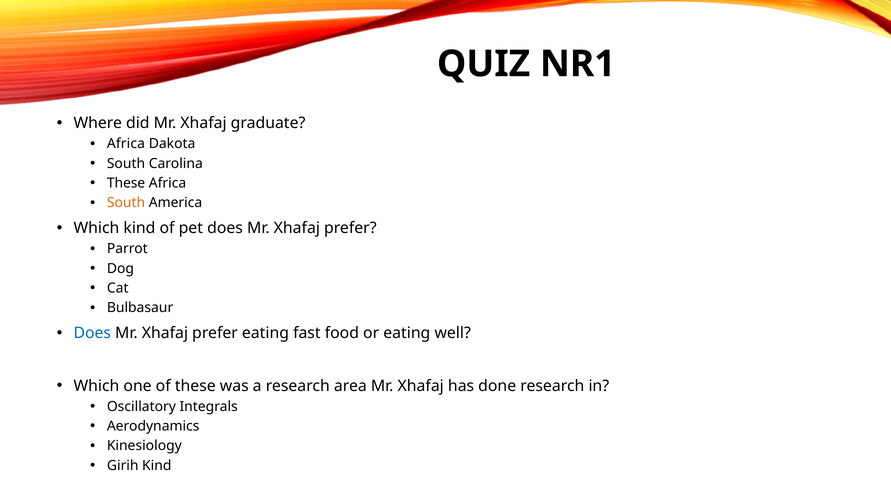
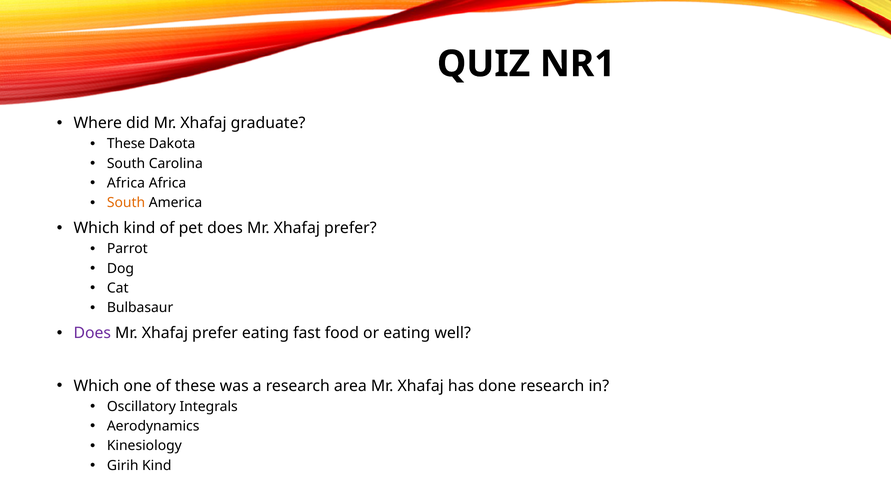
Africa at (126, 144): Africa -> These
These at (126, 183): These -> Africa
Does at (92, 333) colour: blue -> purple
